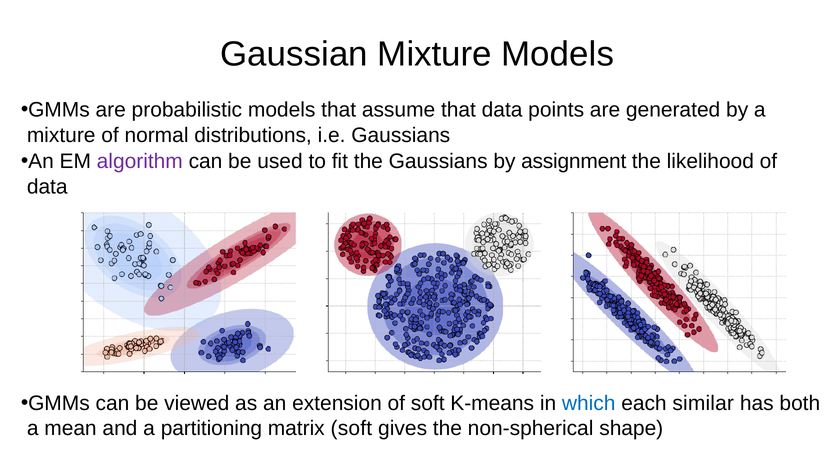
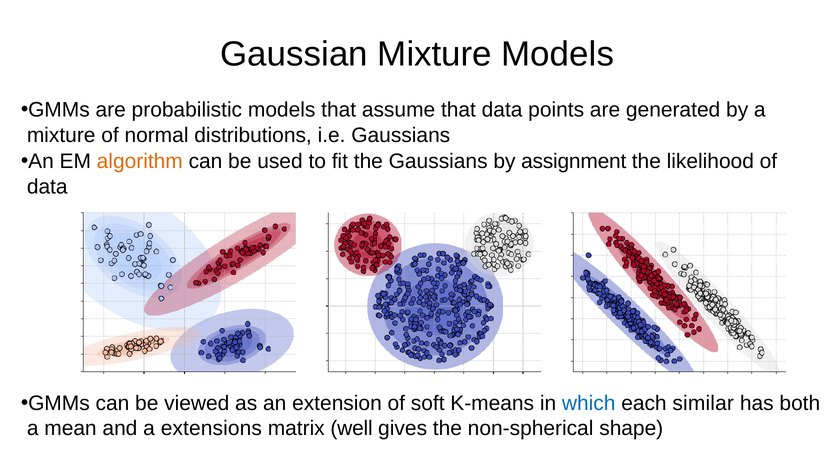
algorithm colour: purple -> orange
partitioning: partitioning -> extensions
matrix soft: soft -> well
